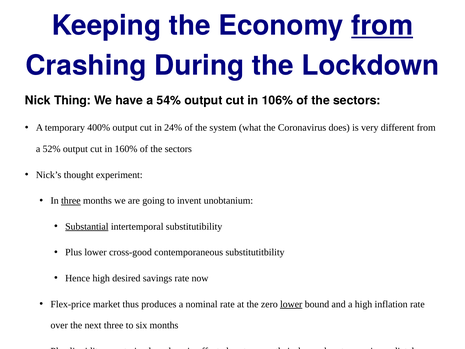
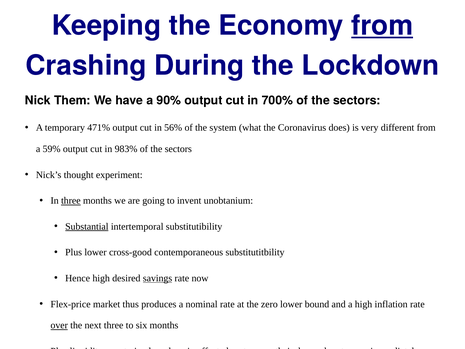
Thing: Thing -> Them
54%: 54% -> 90%
106%: 106% -> 700%
400%: 400% -> 471%
24%: 24% -> 56%
52%: 52% -> 59%
160%: 160% -> 983%
savings underline: none -> present
lower at (291, 304) underline: present -> none
over underline: none -> present
